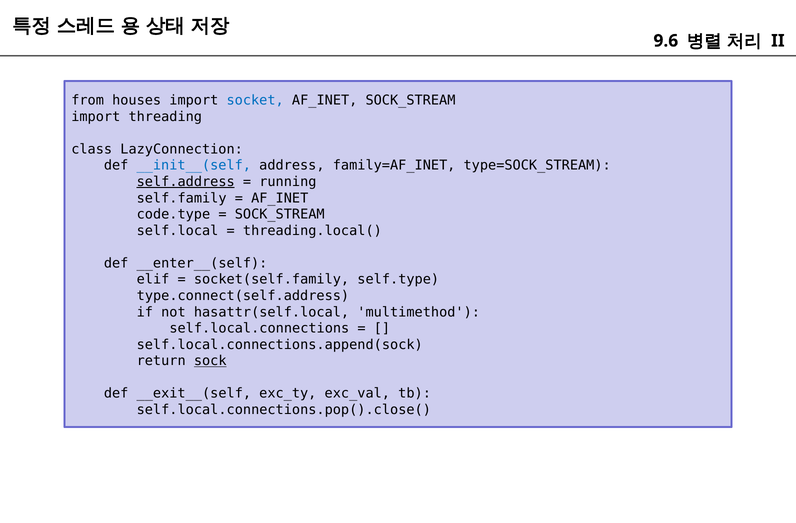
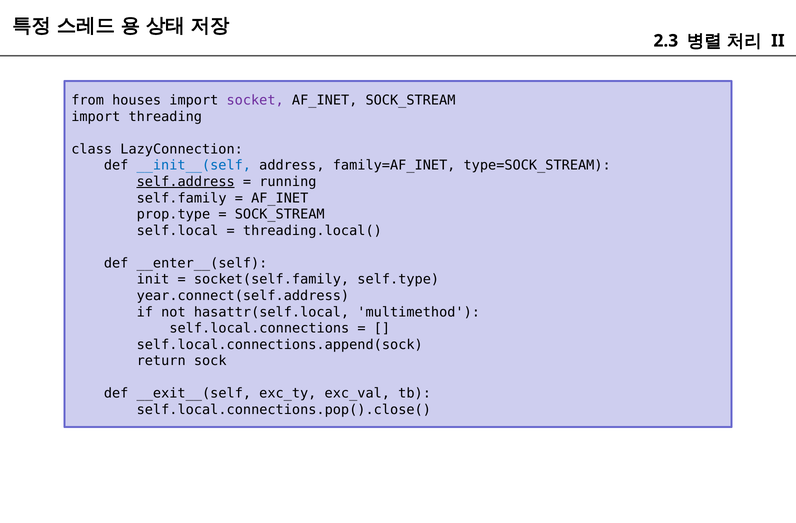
9.6: 9.6 -> 2.3
socket colour: blue -> purple
code.type: code.type -> prop.type
elif: elif -> init
type.connect(self.address: type.connect(self.address -> year.connect(self.address
sock underline: present -> none
